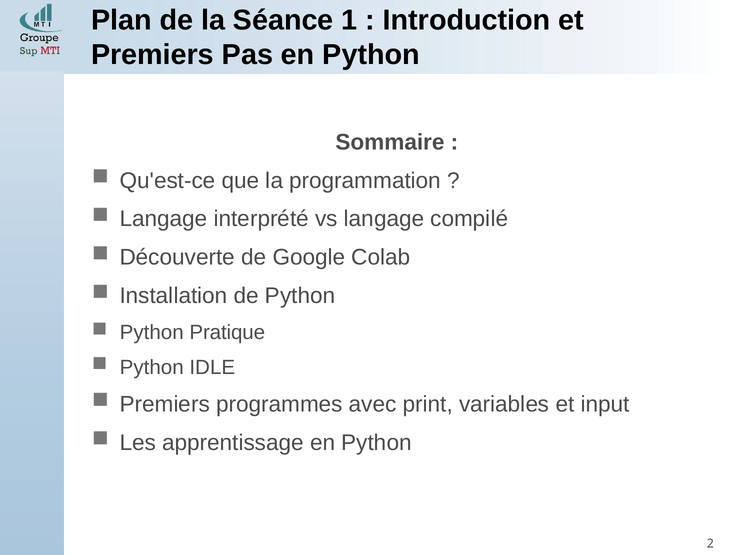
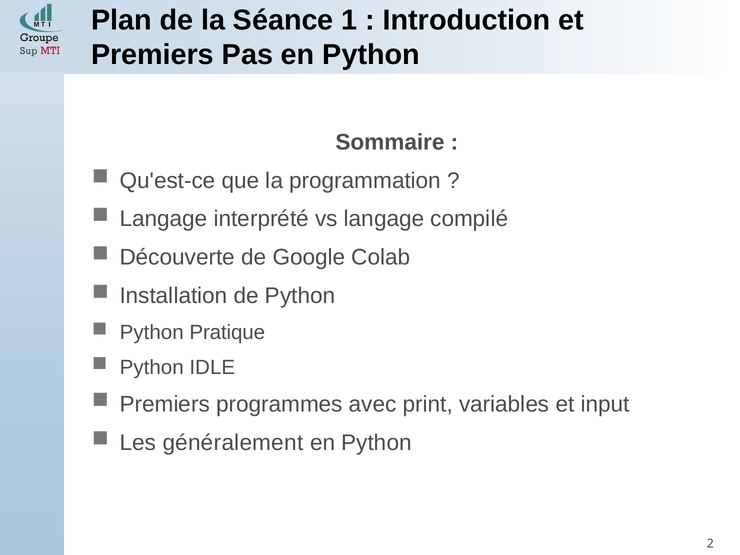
apprentissage: apprentissage -> généralement
